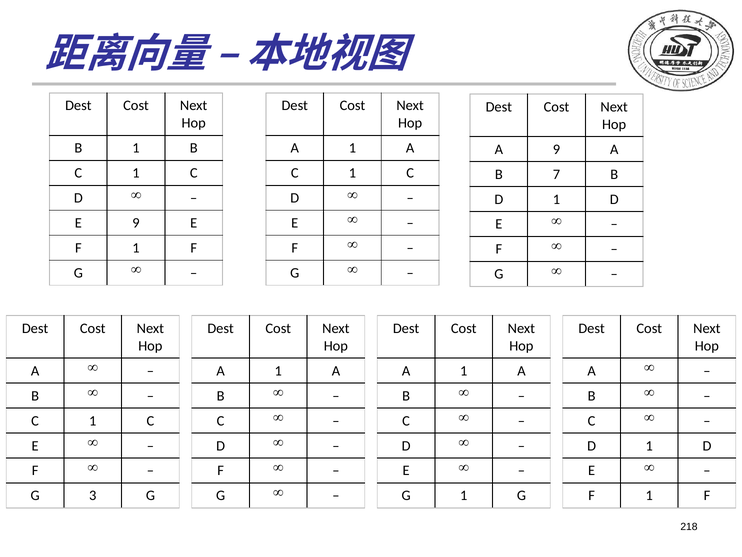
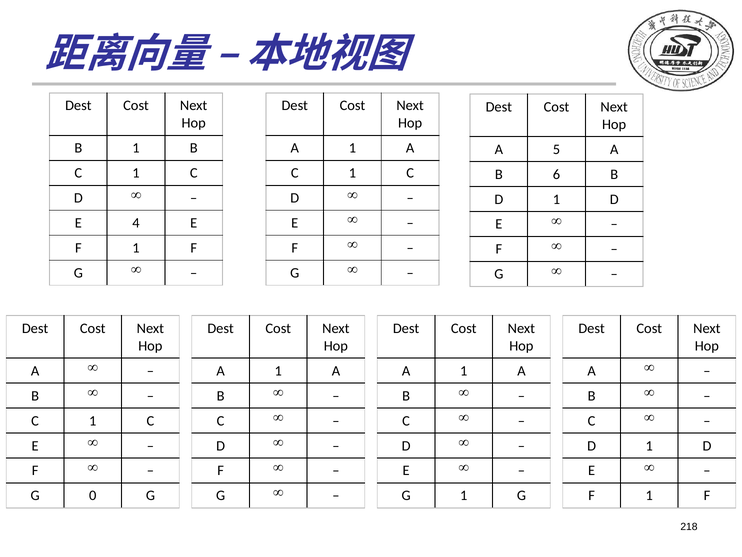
A 9: 9 -> 5
7: 7 -> 6
E 9: 9 -> 4
3: 3 -> 0
